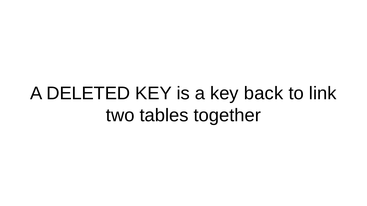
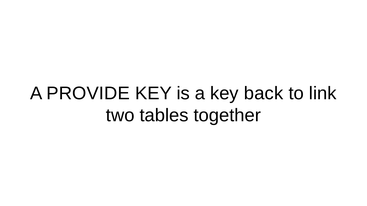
DELETED: DELETED -> PROVIDE
